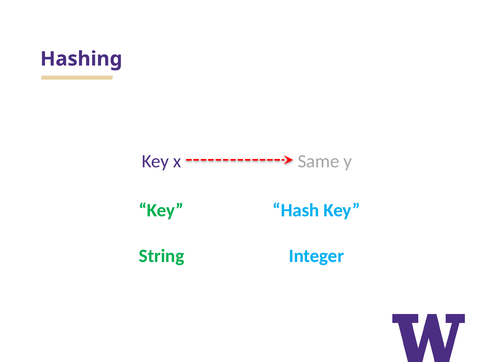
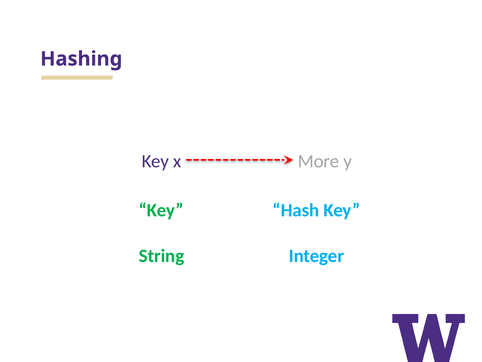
Same: Same -> More
